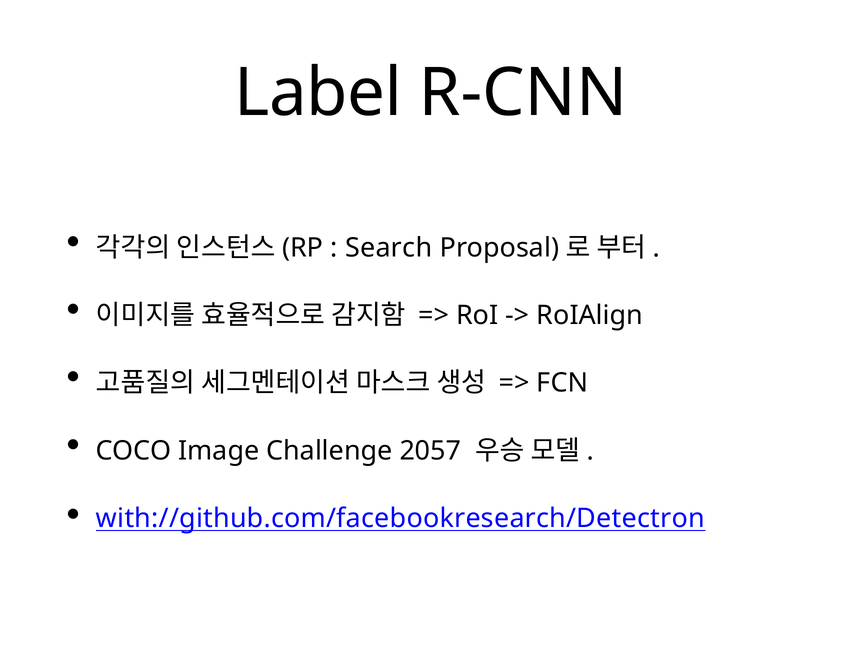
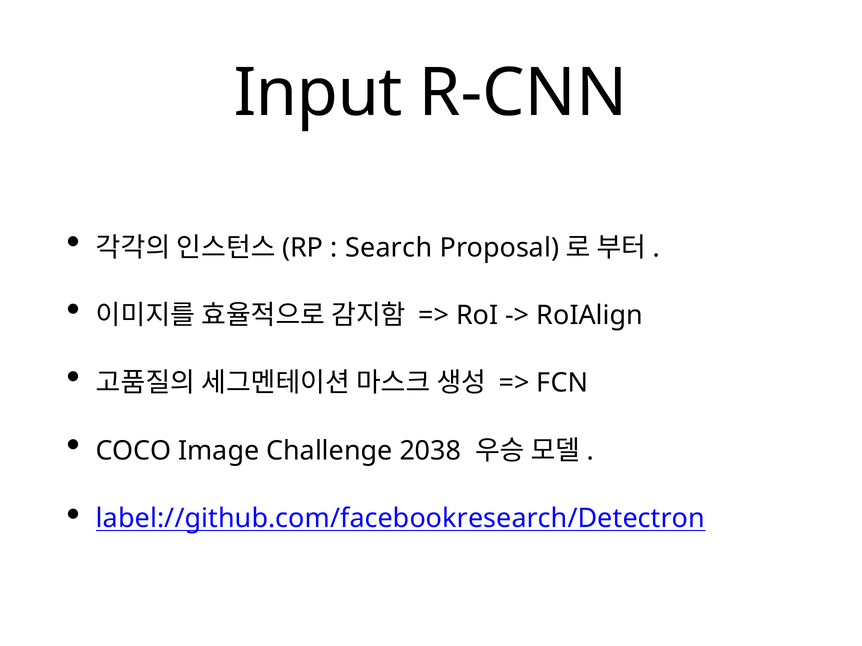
Label: Label -> Input
2057: 2057 -> 2038
with://github.com/facebookresearch/Detectron: with://github.com/facebookresearch/Detectron -> label://github.com/facebookresearch/Detectron
